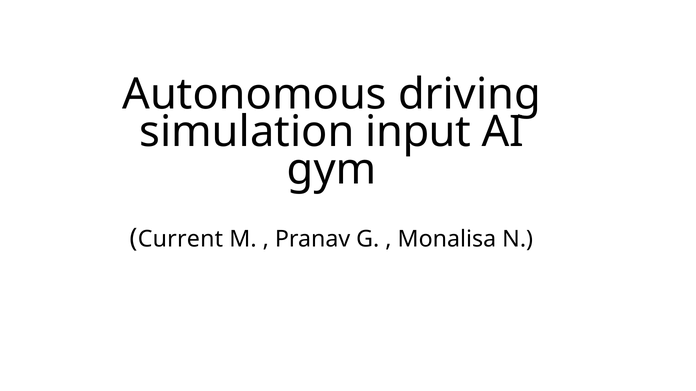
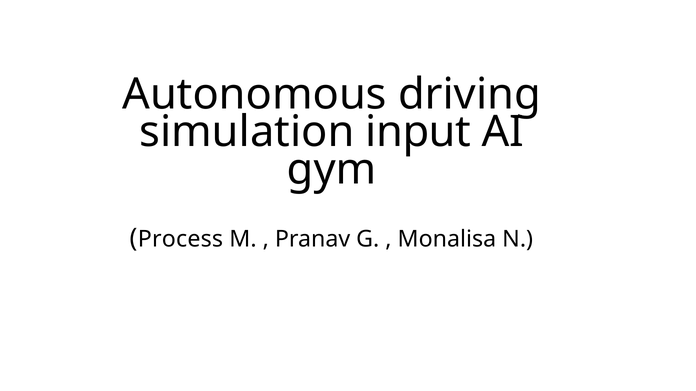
Current: Current -> Process
